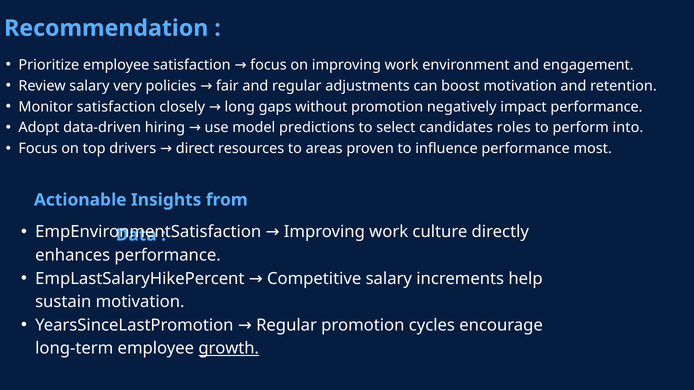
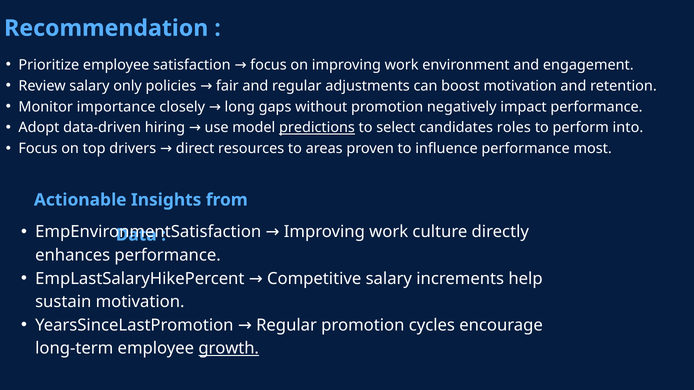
very: very -> only
Monitor satisfaction: satisfaction -> importance
predictions underline: none -> present
